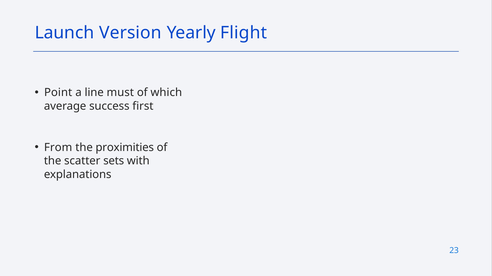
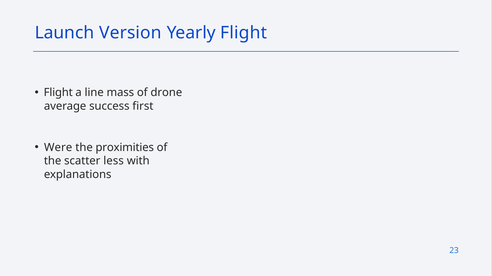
Point at (58, 93): Point -> Flight
must: must -> mass
which: which -> drone
From: From -> Were
sets: sets -> less
